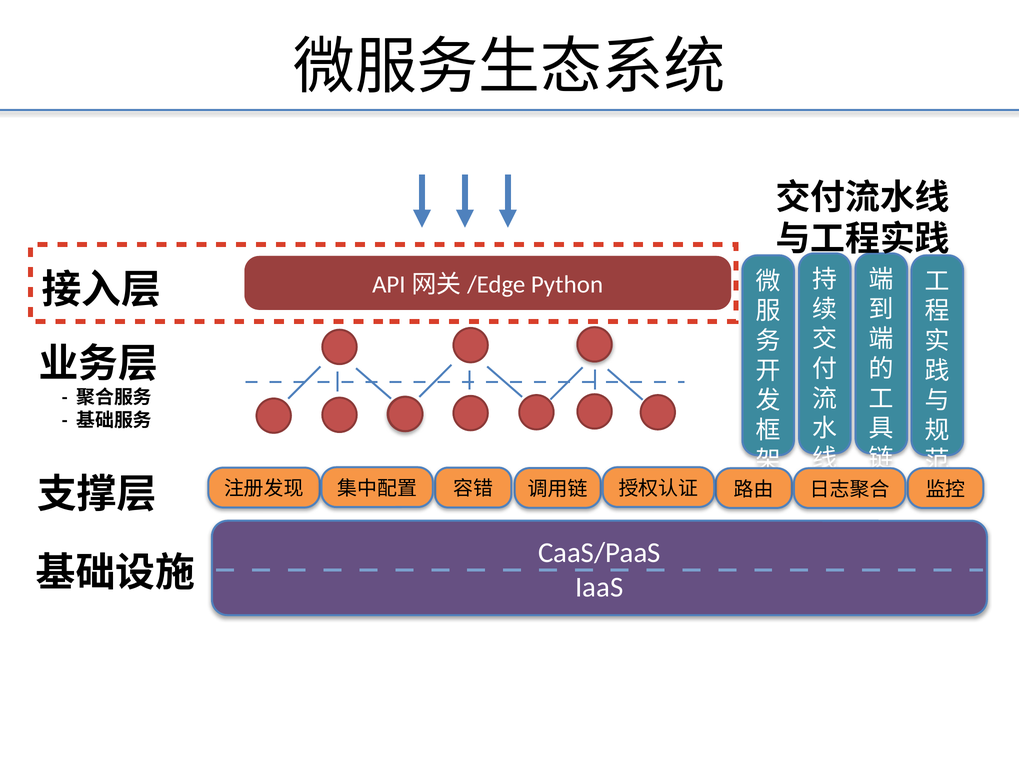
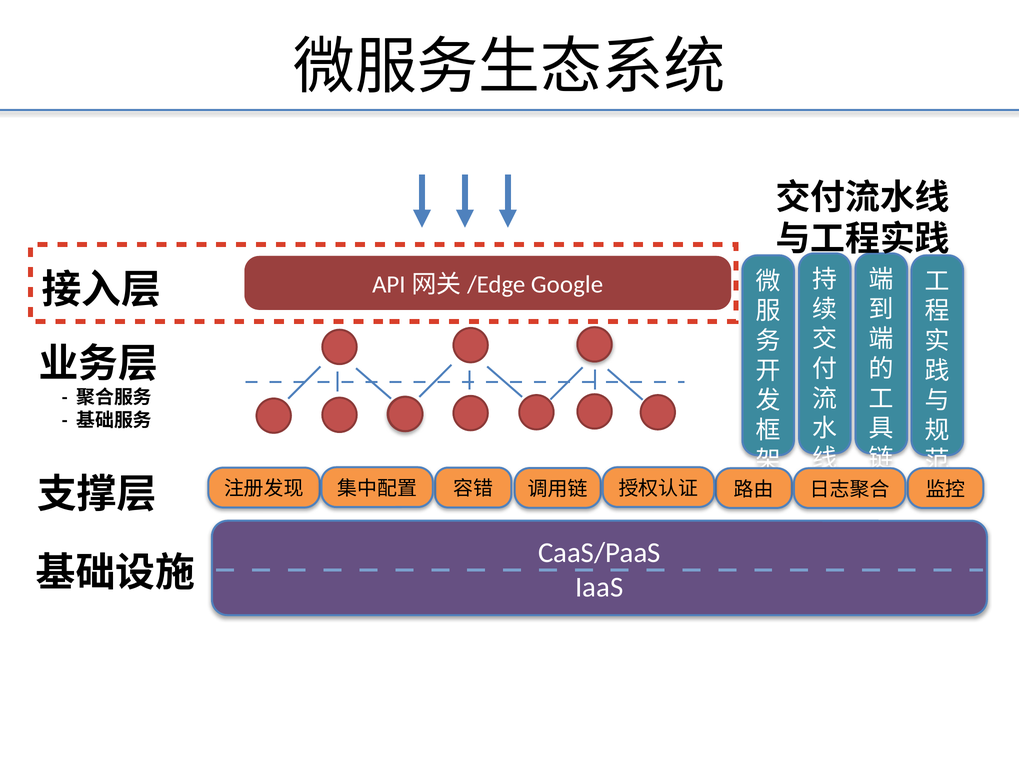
Python: Python -> Google
